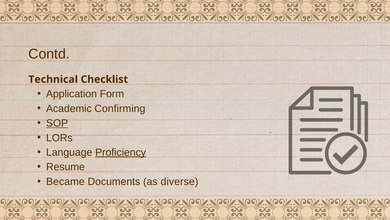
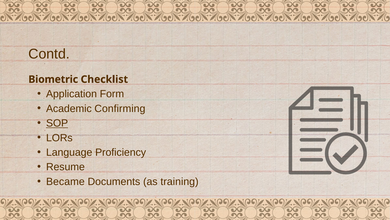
Technical: Technical -> Biometric
Proficiency underline: present -> none
diverse: diverse -> training
